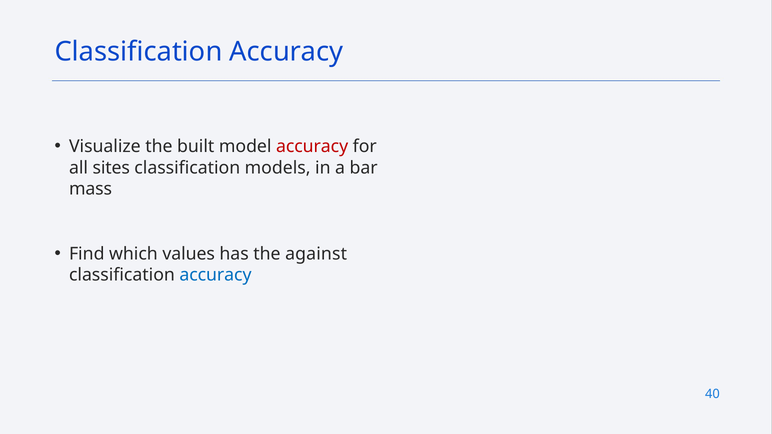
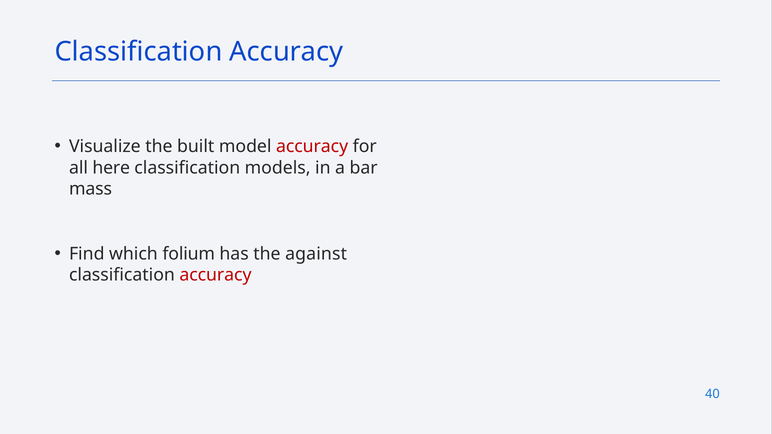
sites: sites -> here
values: values -> folium
accuracy at (215, 275) colour: blue -> red
